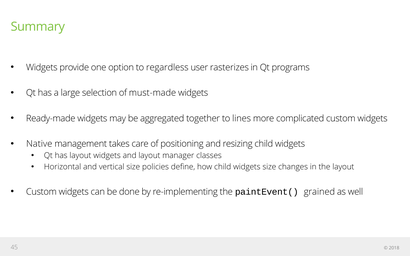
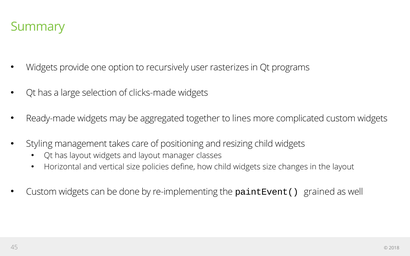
regardless: regardless -> recursively
must-made: must-made -> clicks-made
Native: Native -> Styling
